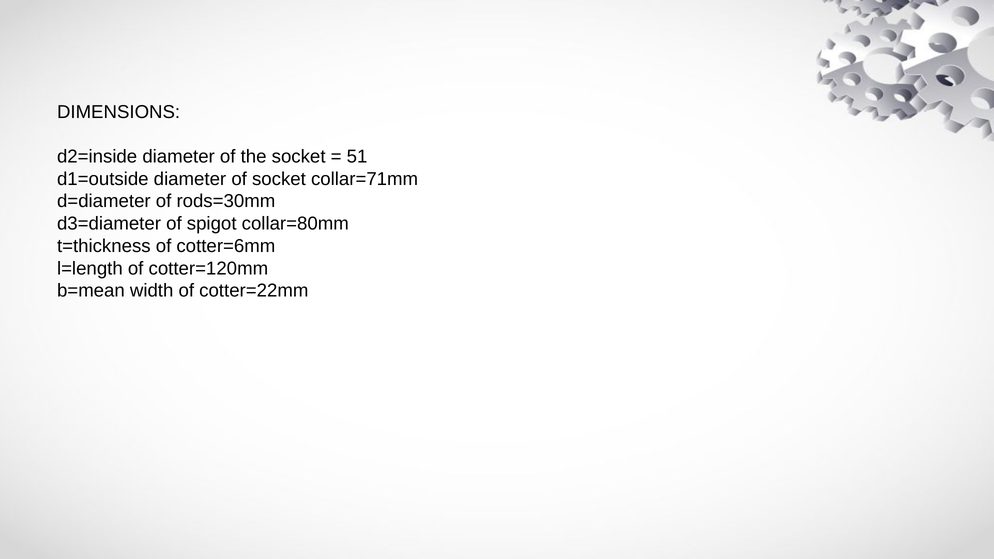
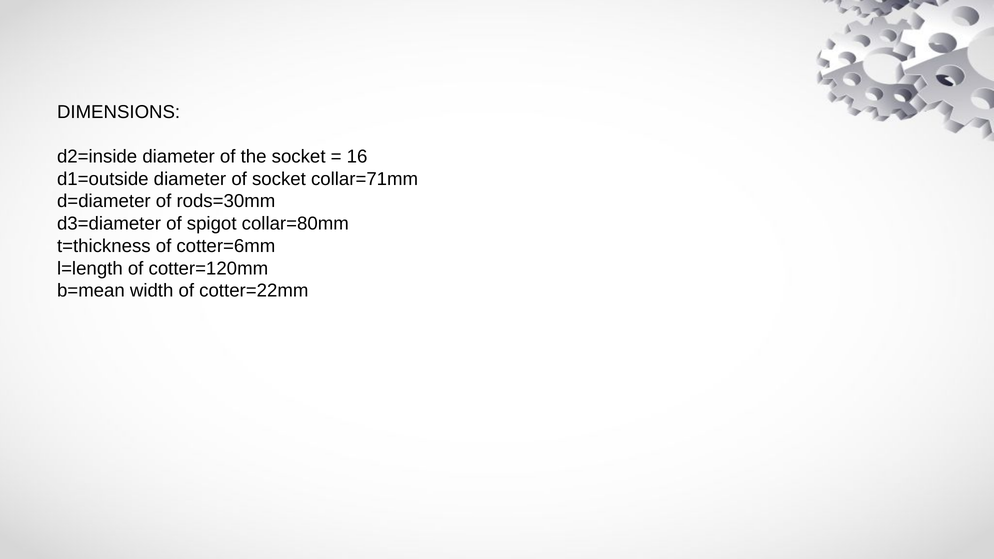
51: 51 -> 16
